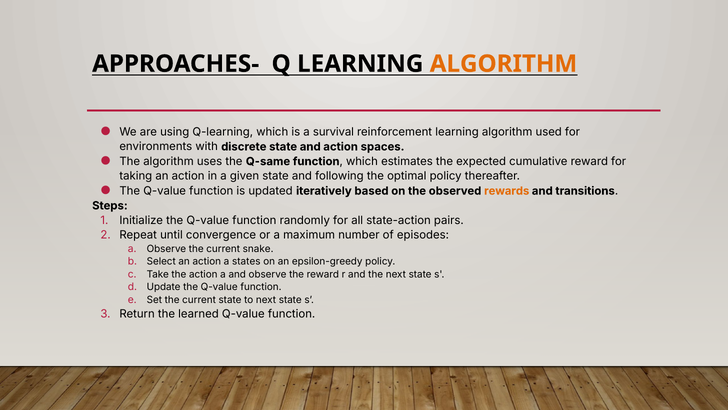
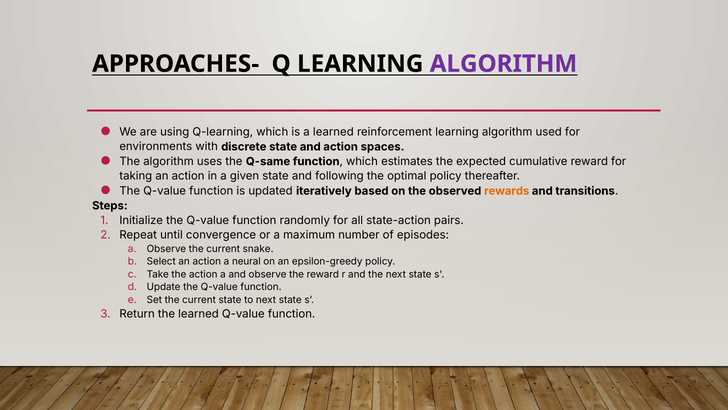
ALGORITHM at (504, 64) colour: orange -> purple
a survival: survival -> learned
states: states -> neural
